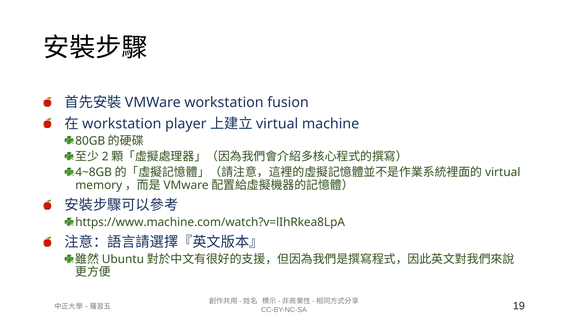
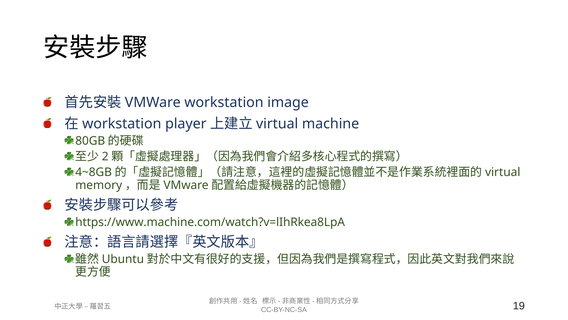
fusion: fusion -> image
